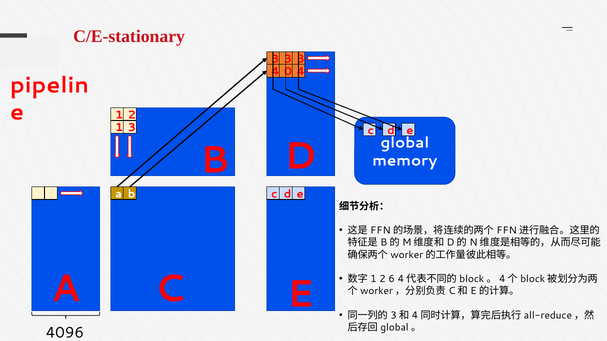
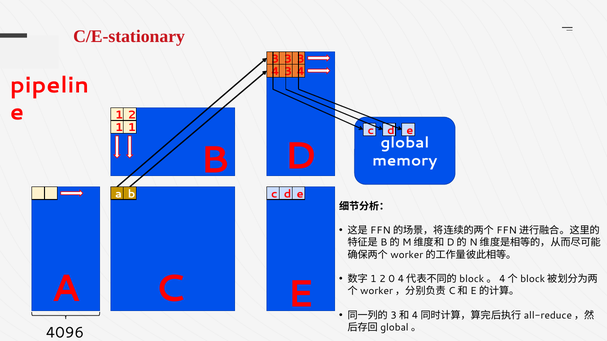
4 0: 0 -> 3
1 3: 3 -> 1
6: 6 -> 0
